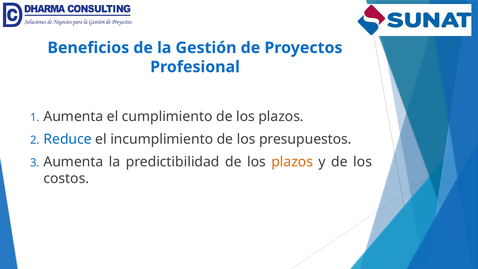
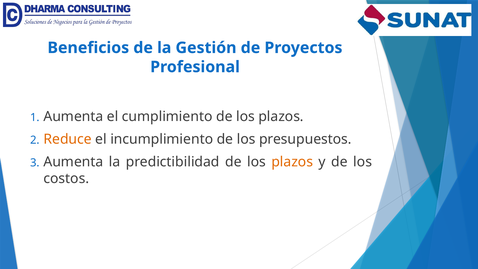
Reduce colour: blue -> orange
